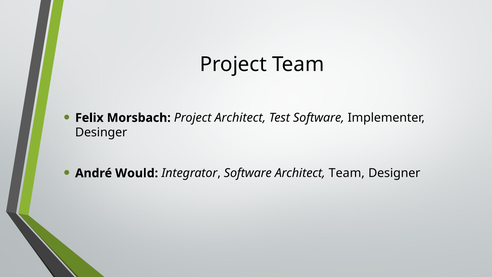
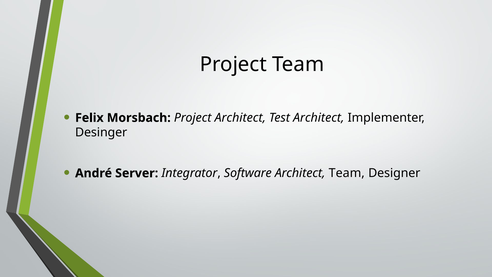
Test Software: Software -> Architect
Would: Would -> Server
